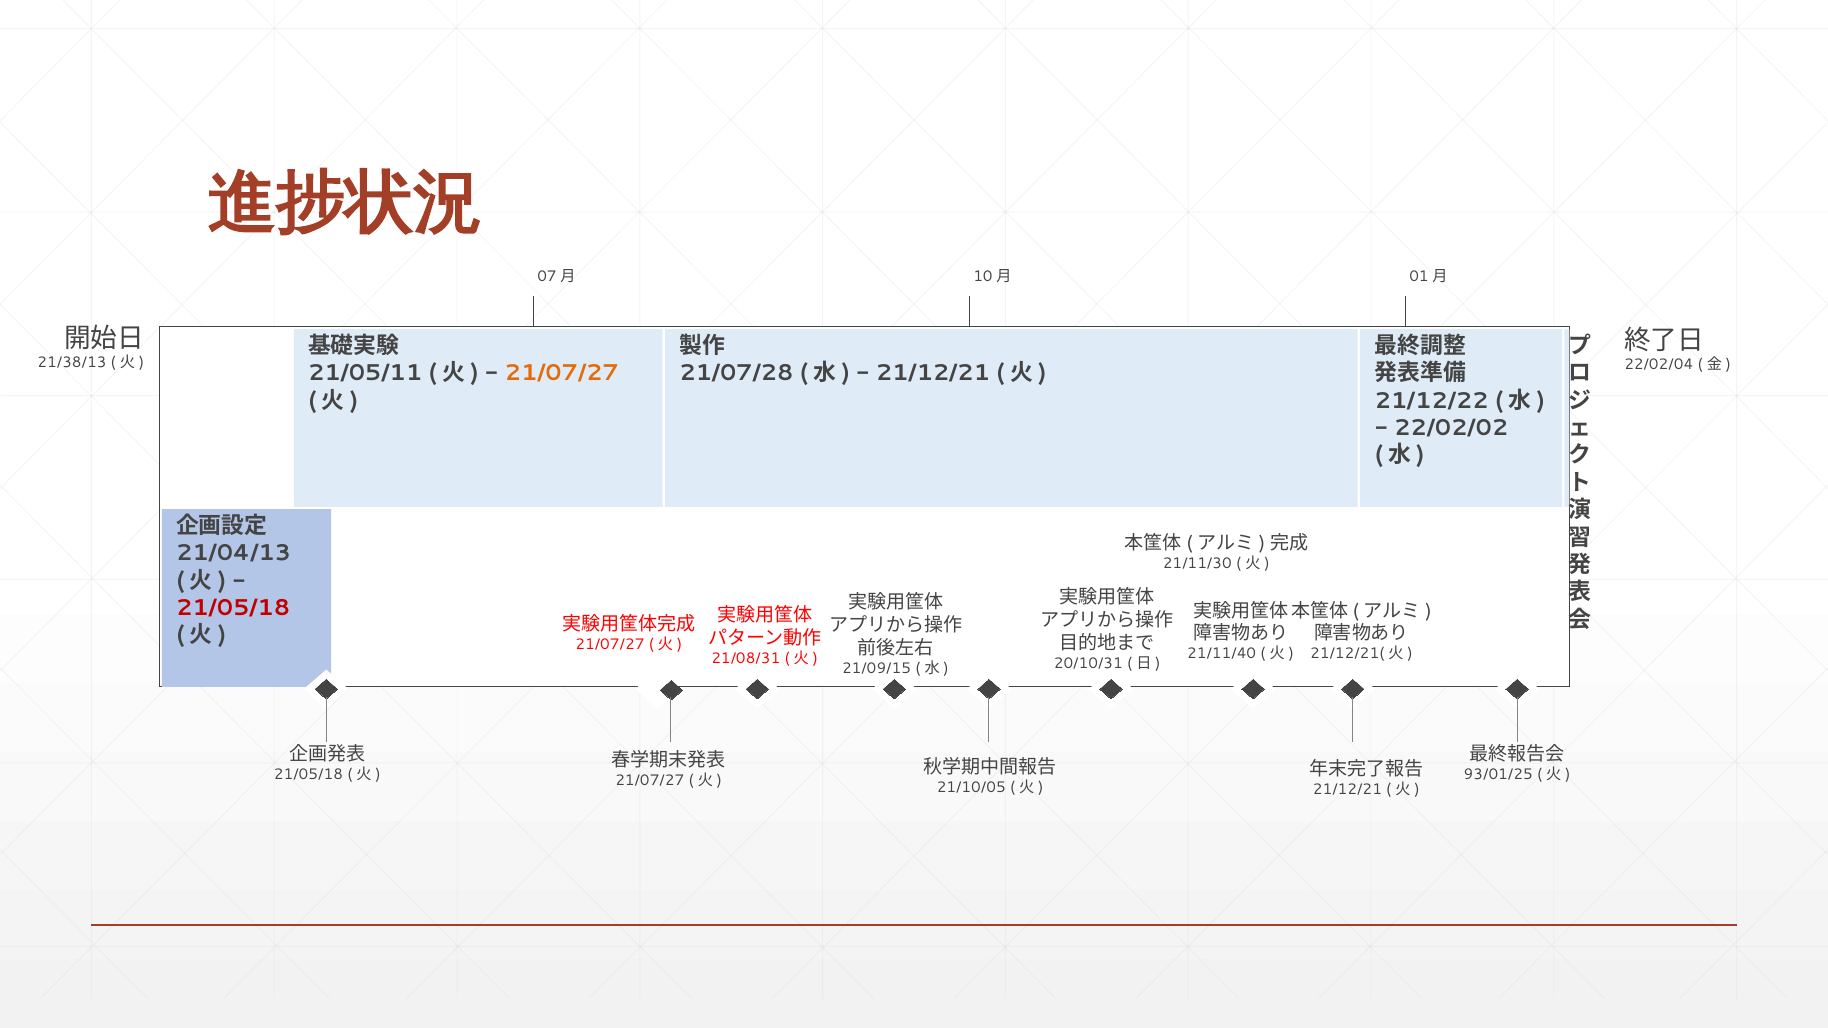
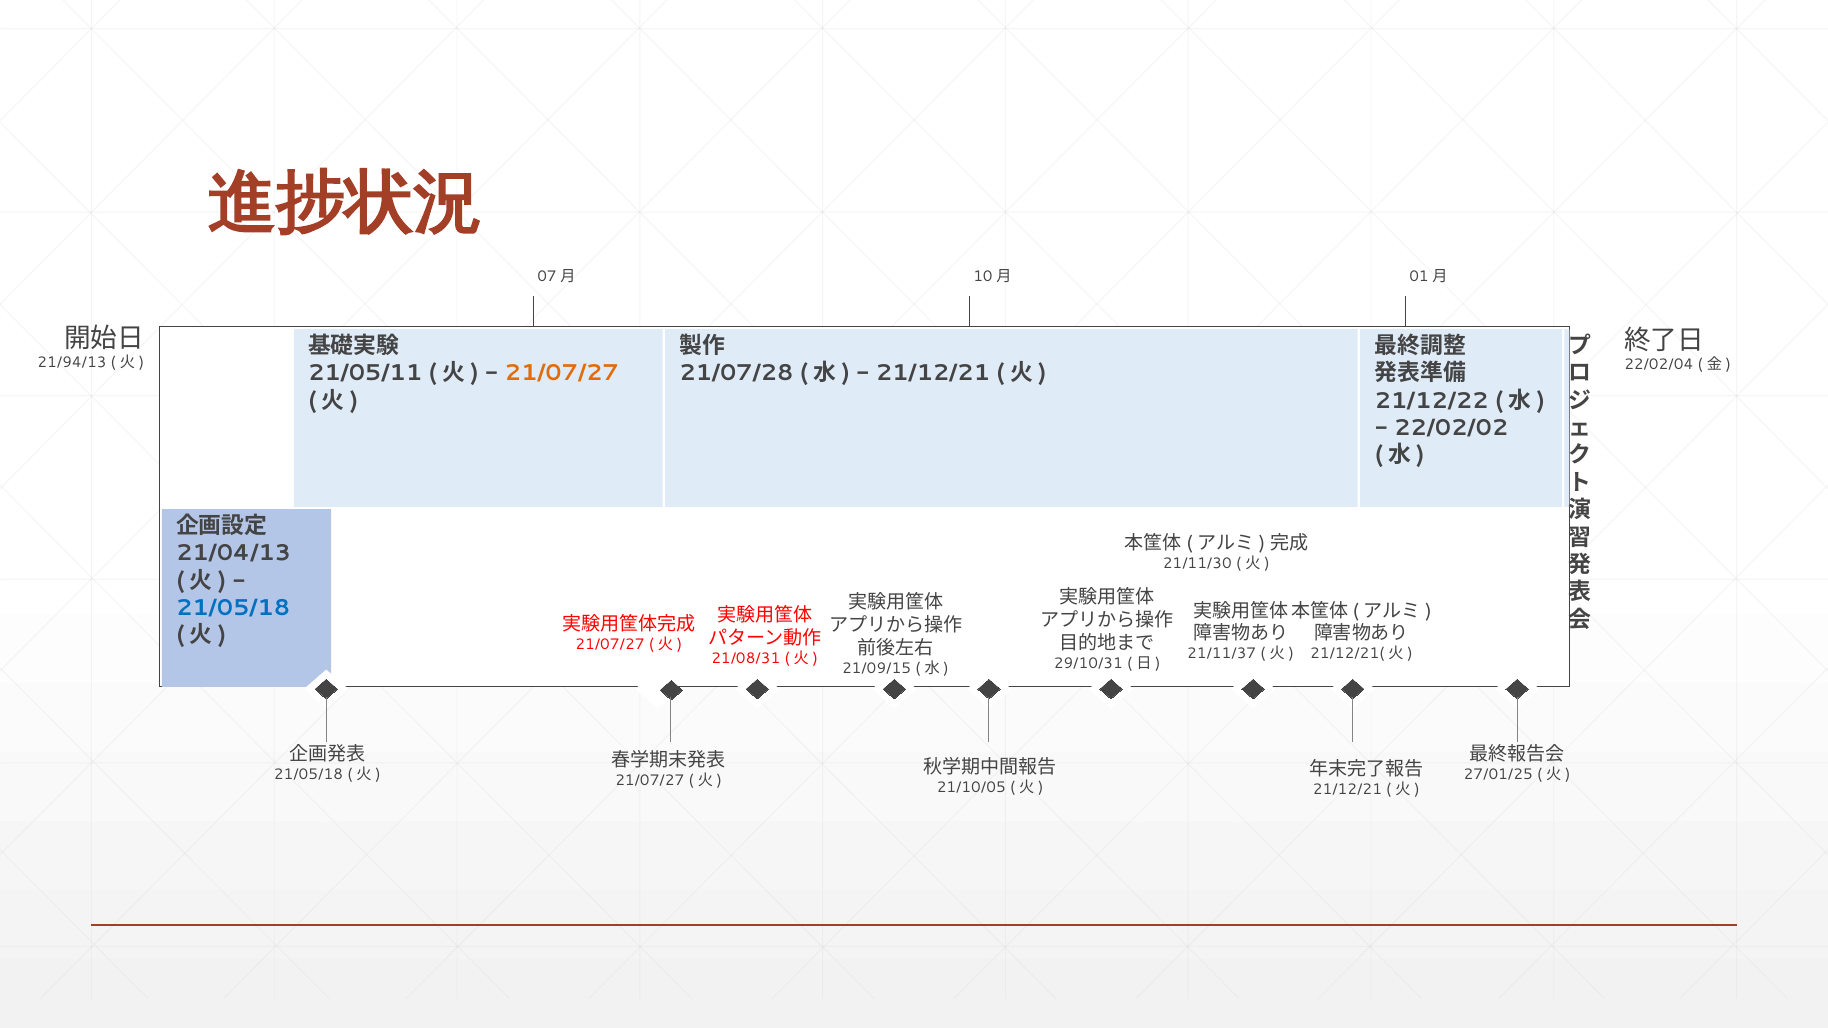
21/38/13: 21/38/13 -> 21/94/13
21/05/18 at (233, 608) colour: red -> blue
21/11/40: 21/11/40 -> 21/11/37
20/10/31: 20/10/31 -> 29/10/31
93/01/25: 93/01/25 -> 27/01/25
